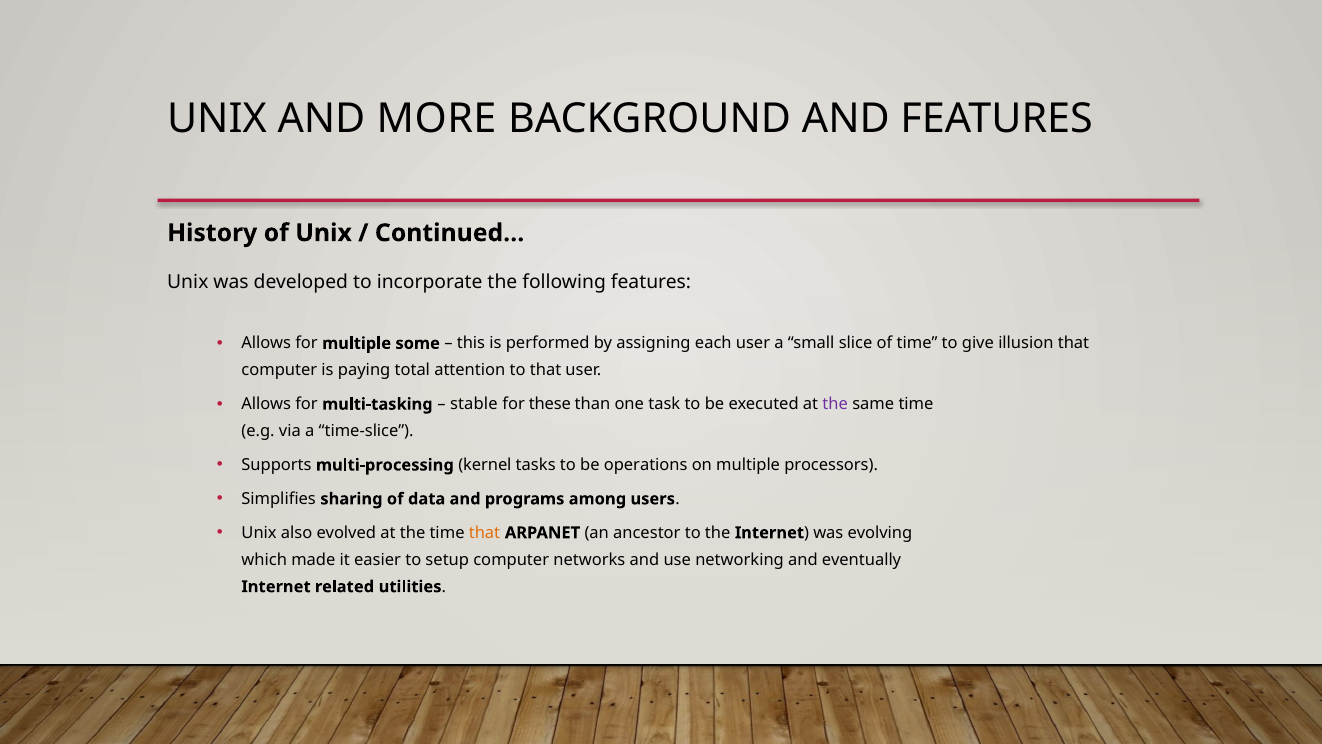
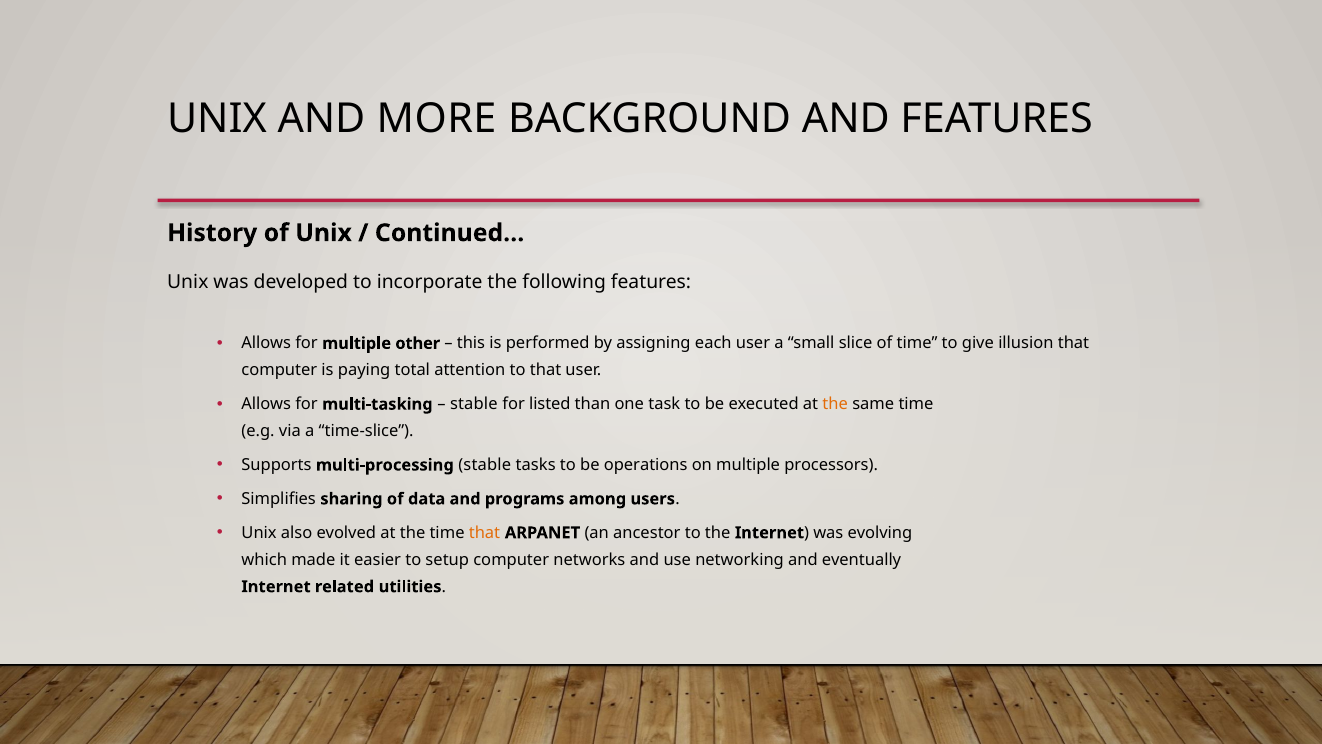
some: some -> other
these: these -> listed
the at (835, 404) colour: purple -> orange
multi-processing kernel: kernel -> stable
